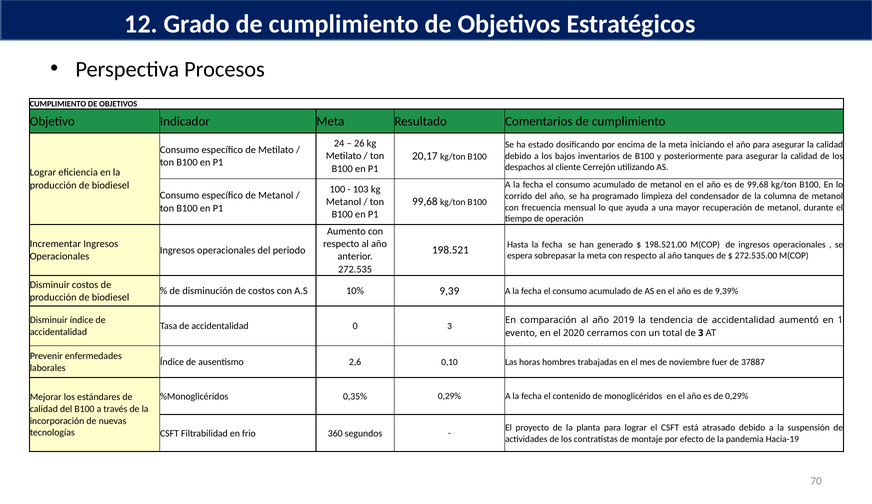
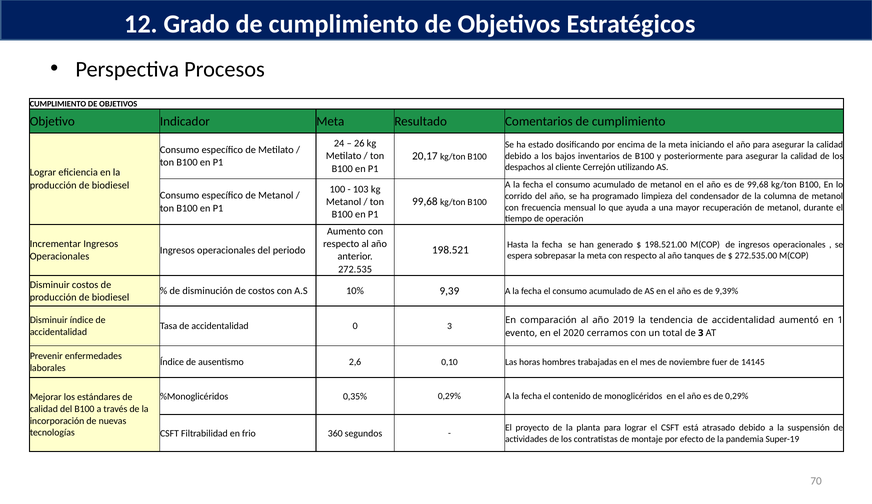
37887: 37887 -> 14145
Hacia-19: Hacia-19 -> Super-19
